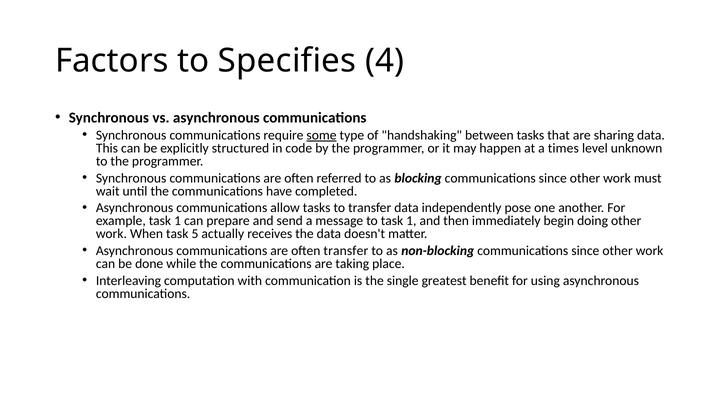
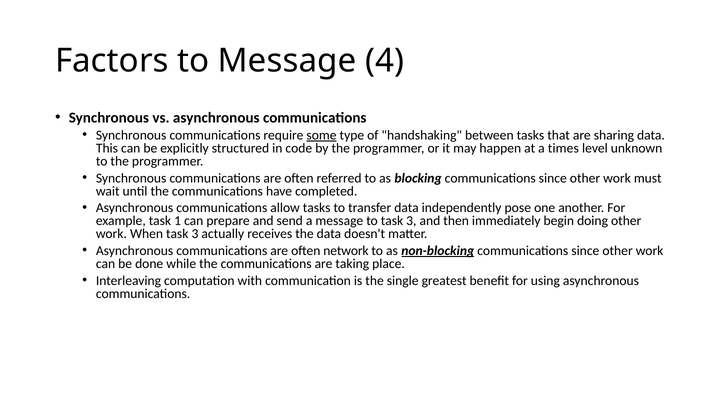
to Specifies: Specifies -> Message
to task 1: 1 -> 3
When task 5: 5 -> 3
often transfer: transfer -> network
non-blocking underline: none -> present
